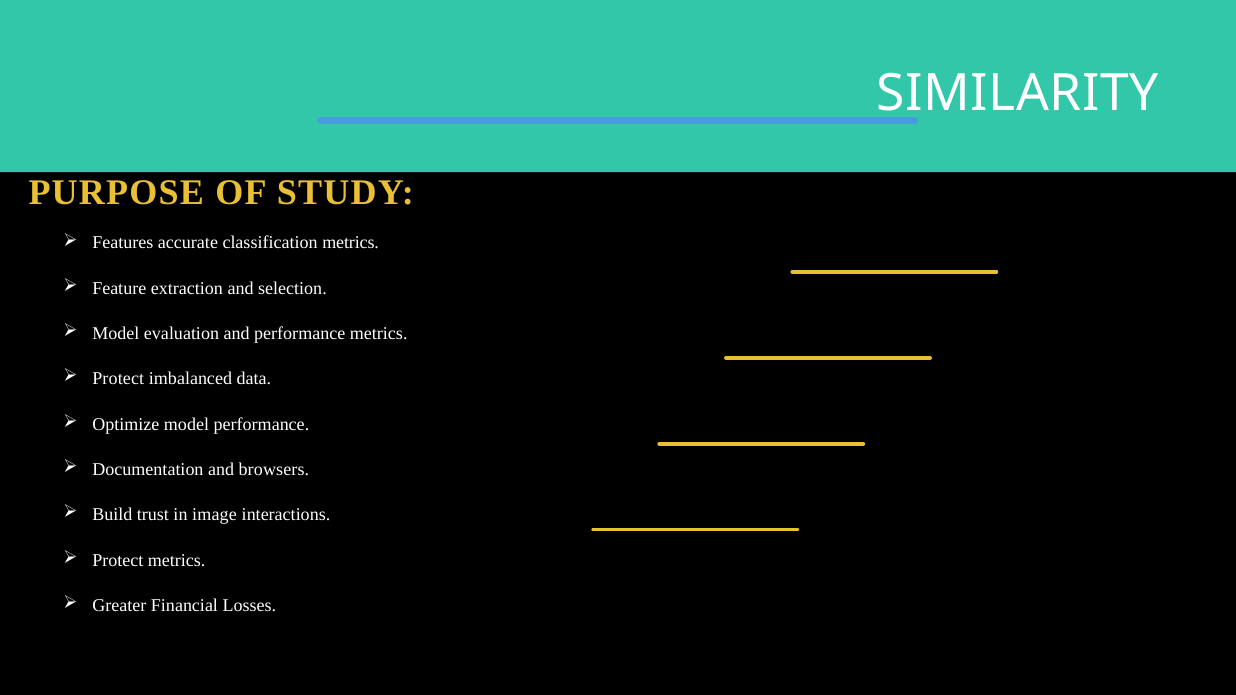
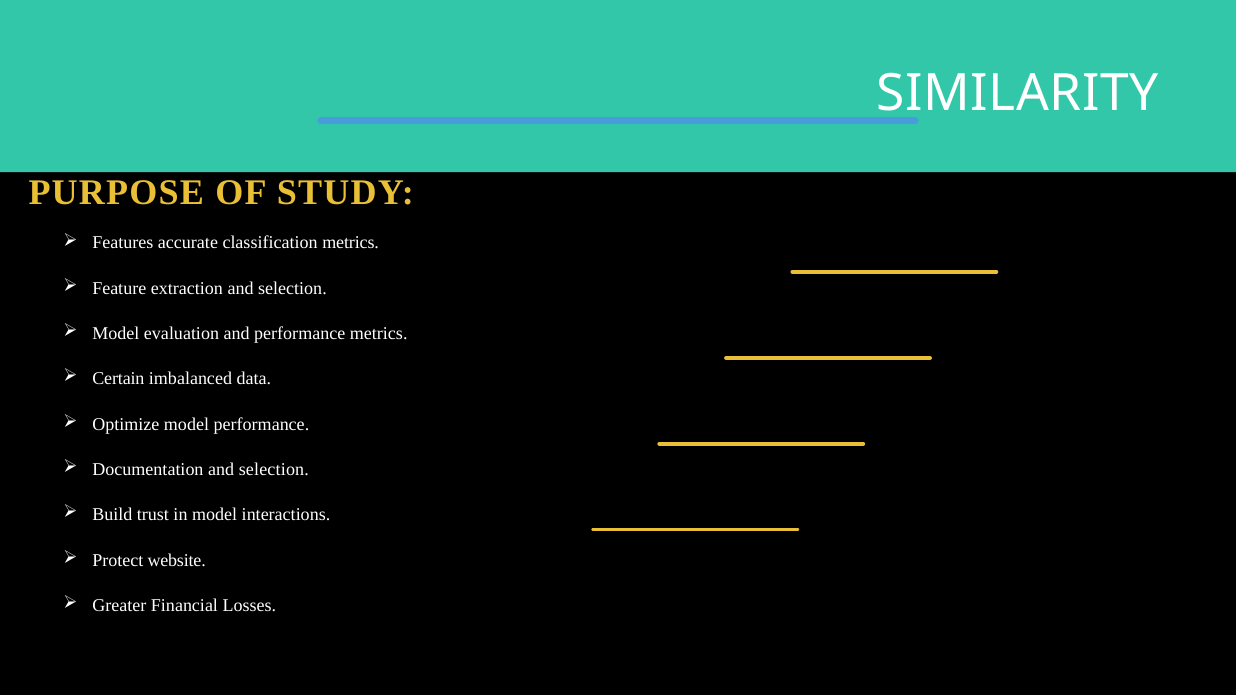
Protect at (118, 379): Protect -> Certain
Documentation and browsers: browsers -> selection
in image: image -> model
Protect metrics: metrics -> website
